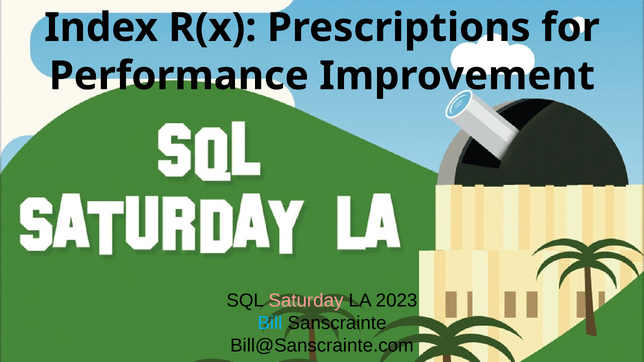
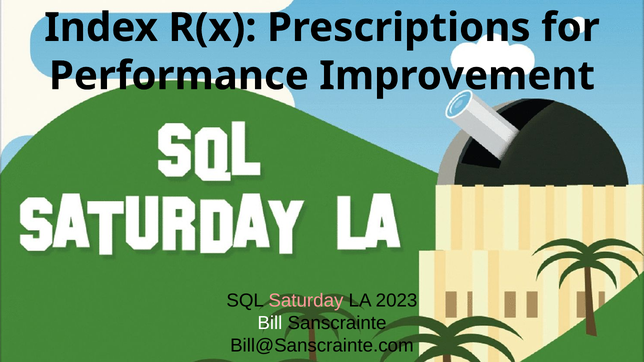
Bill colour: light blue -> white
